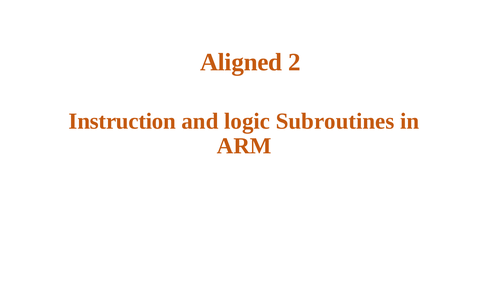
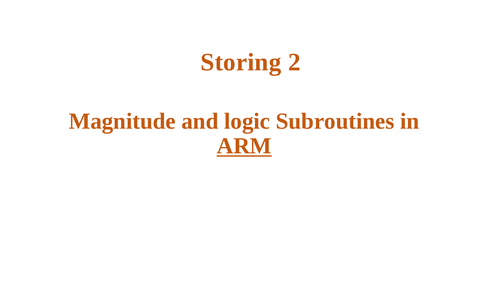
Aligned: Aligned -> Storing
Instruction: Instruction -> Magnitude
ARM underline: none -> present
